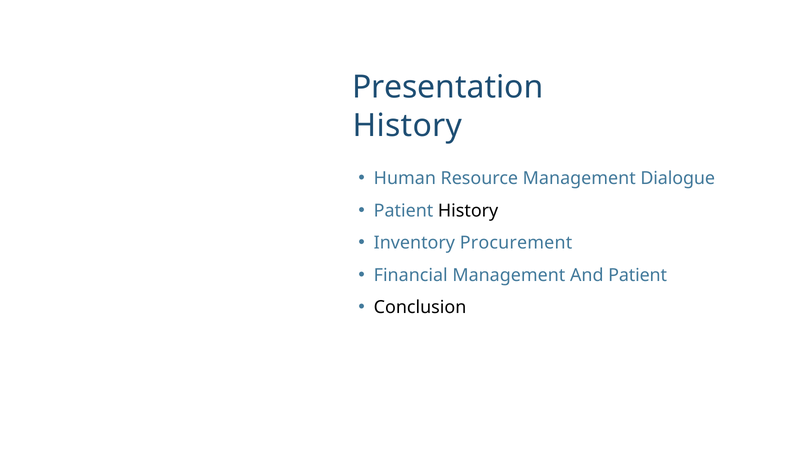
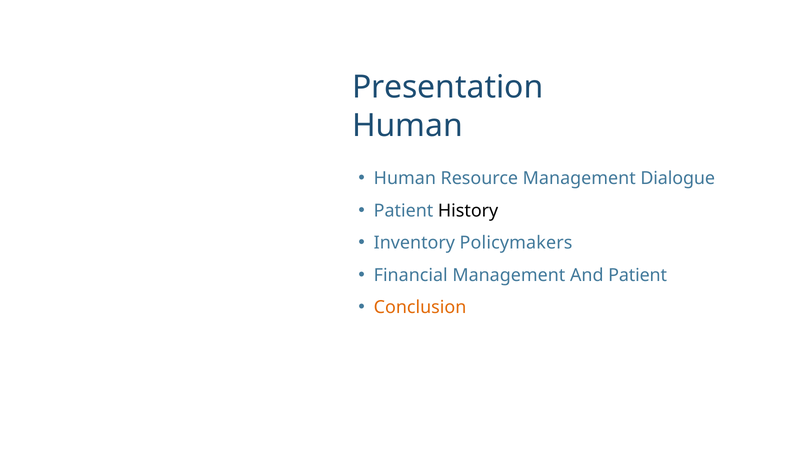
History at (407, 126): History -> Human
Procurement: Procurement -> Policymakers
Conclusion colour: black -> orange
